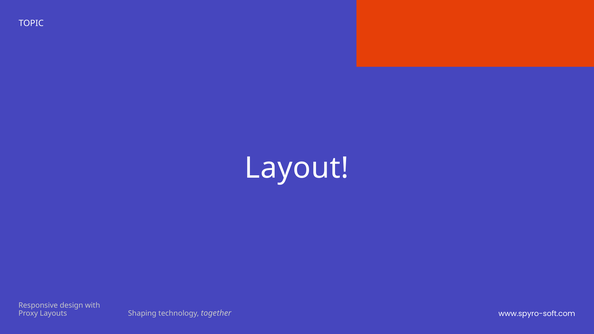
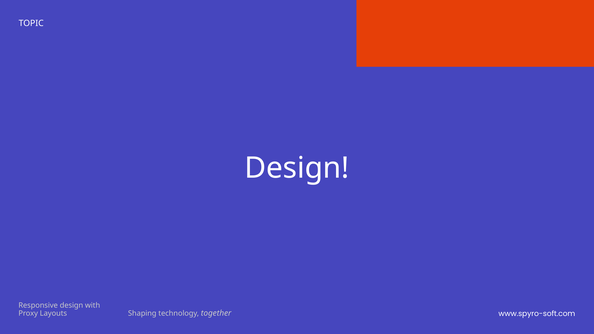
Layout at (297, 168): Layout -> Design
